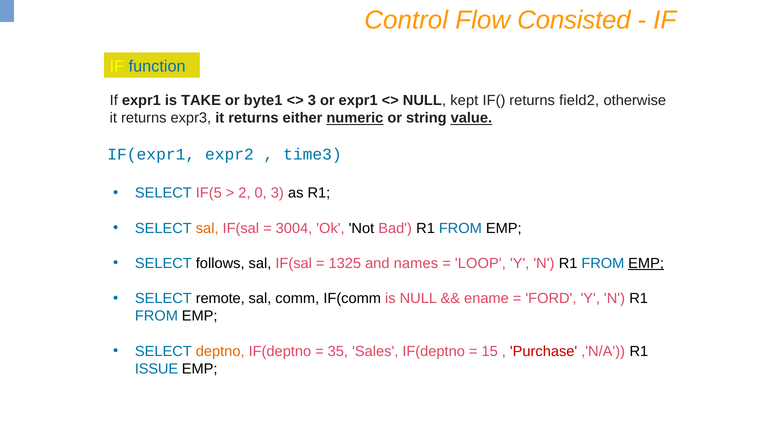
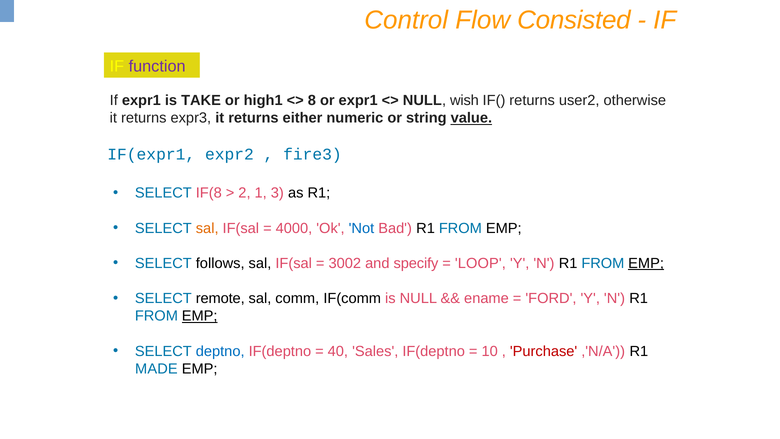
function colour: blue -> purple
byte1: byte1 -> high1
3 at (312, 100): 3 -> 8
kept: kept -> wish
field2: field2 -> user2
numeric underline: present -> none
time3: time3 -> fire3
IF(5: IF(5 -> IF(8
0: 0 -> 1
3004: 3004 -> 4000
Not colour: black -> blue
1325: 1325 -> 3002
names: names -> specify
EMP at (200, 316) underline: none -> present
deptno colour: orange -> blue
35: 35 -> 40
15: 15 -> 10
ISSUE: ISSUE -> MADE
